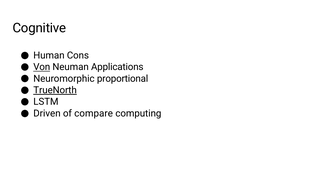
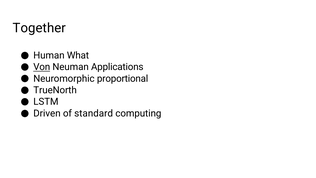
Cognitive: Cognitive -> Together
Cons: Cons -> What
TrueNorth underline: present -> none
compare: compare -> standard
